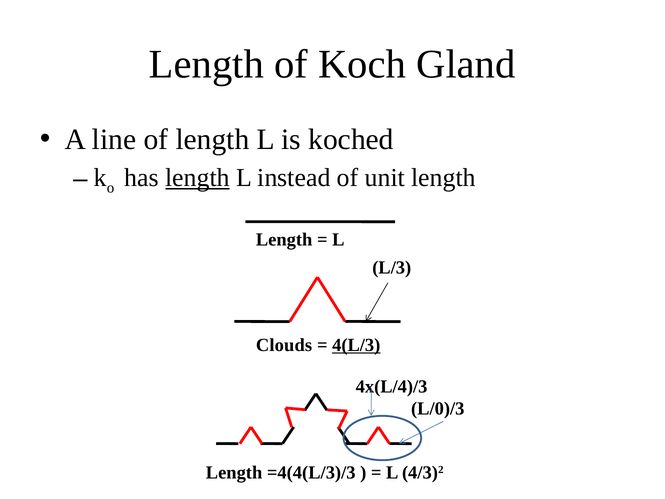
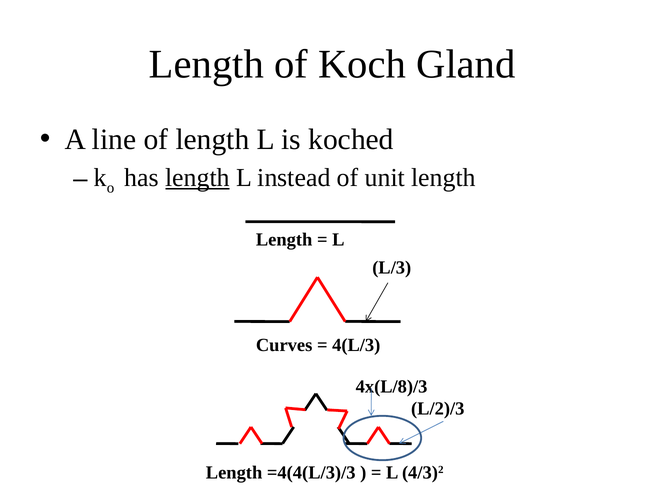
Clouds: Clouds -> Curves
4(L/3 underline: present -> none
4x(L/4)/3: 4x(L/4)/3 -> 4x(L/8)/3
L/0)/3: L/0)/3 -> L/2)/3
